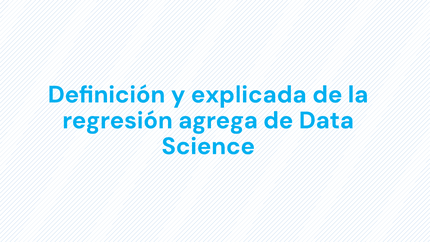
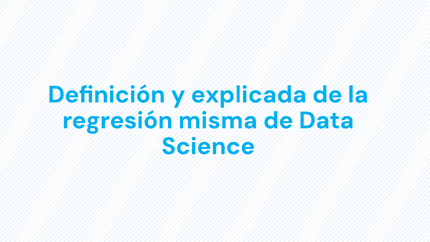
agrega: agrega -> misma
